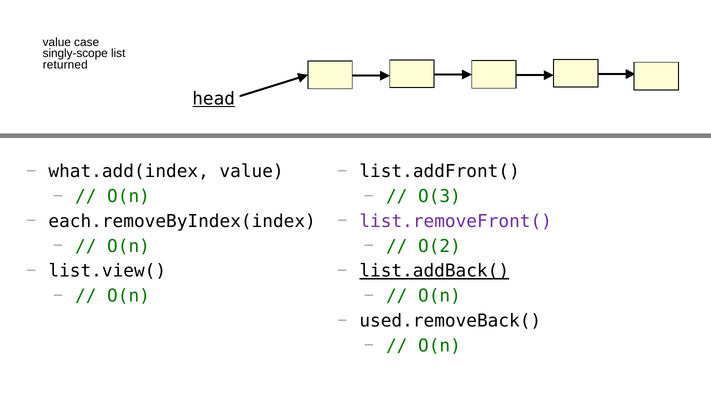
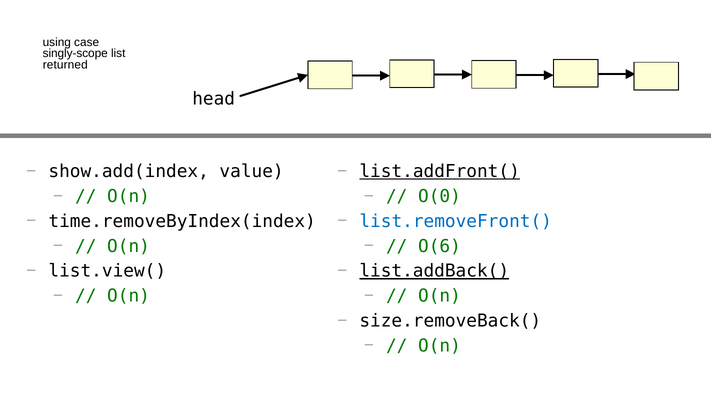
value at (57, 42): value -> using
head underline: present -> none
what.add(index: what.add(index -> show.add(index
list.addFront( underline: none -> present
O(3: O(3 -> O(0
each.removeByIndex(index: each.removeByIndex(index -> time.removeByIndex(index
list.removeFront( colour: purple -> blue
O(2: O(2 -> O(6
used.removeBack(: used.removeBack( -> size.removeBack(
